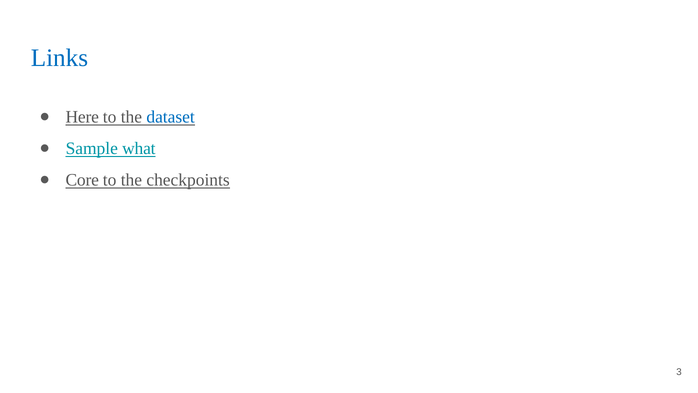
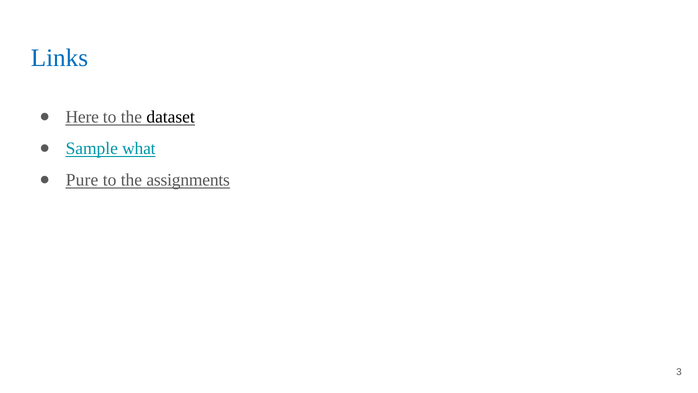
dataset colour: blue -> black
Core: Core -> Pure
checkpoints: checkpoints -> assignments
